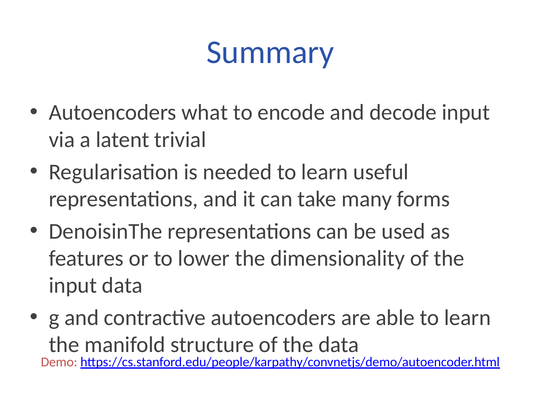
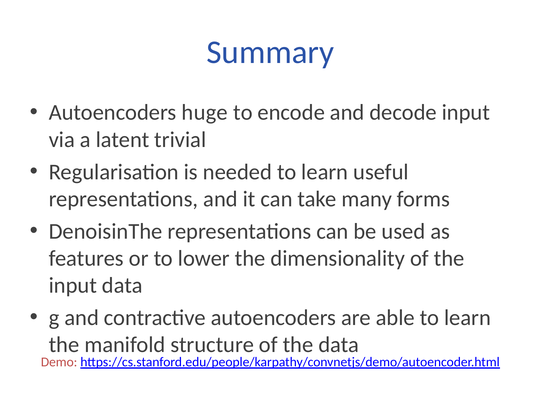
what: what -> huge
